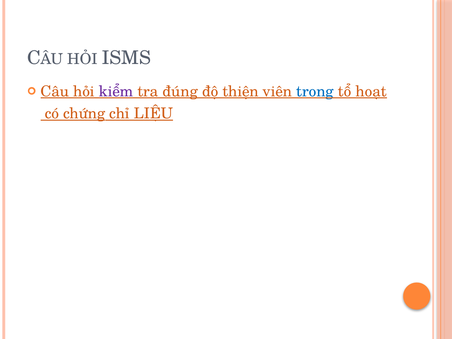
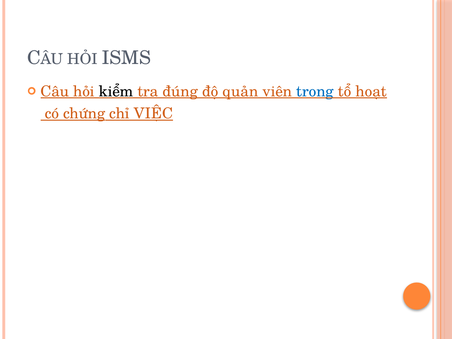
kiểm colour: purple -> black
thiện: thiện -> quản
LIỆU: LIỆU -> VIỆC
